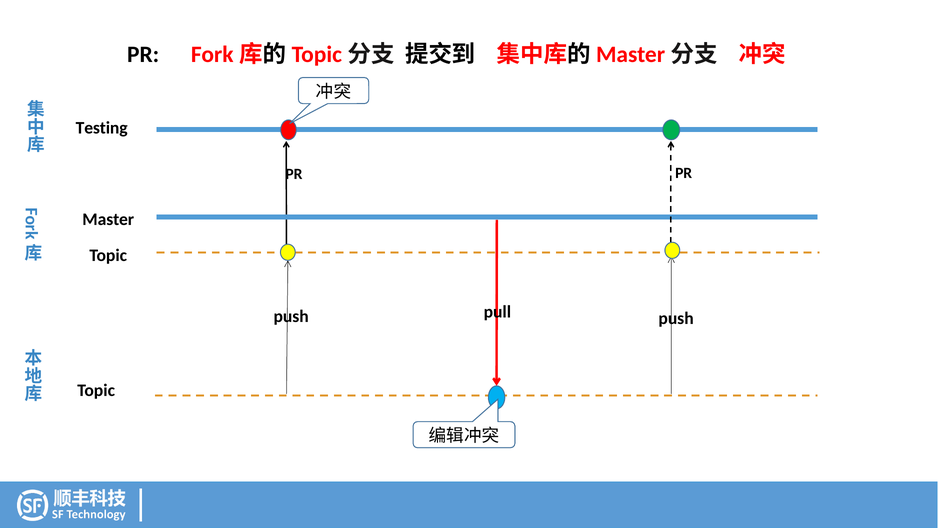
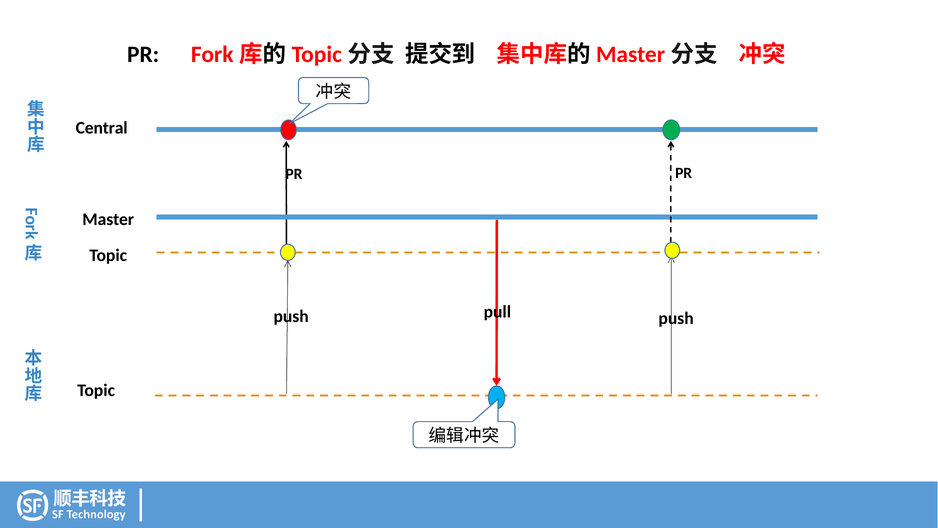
Testing: Testing -> Central
